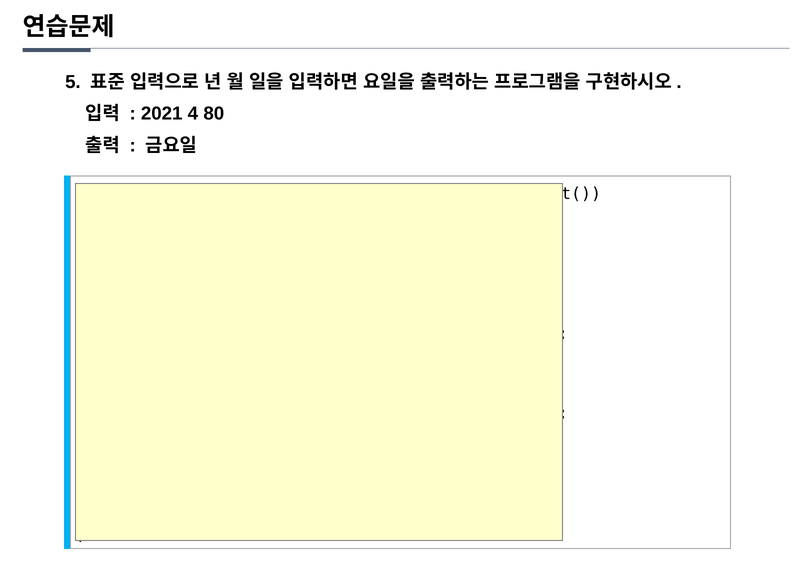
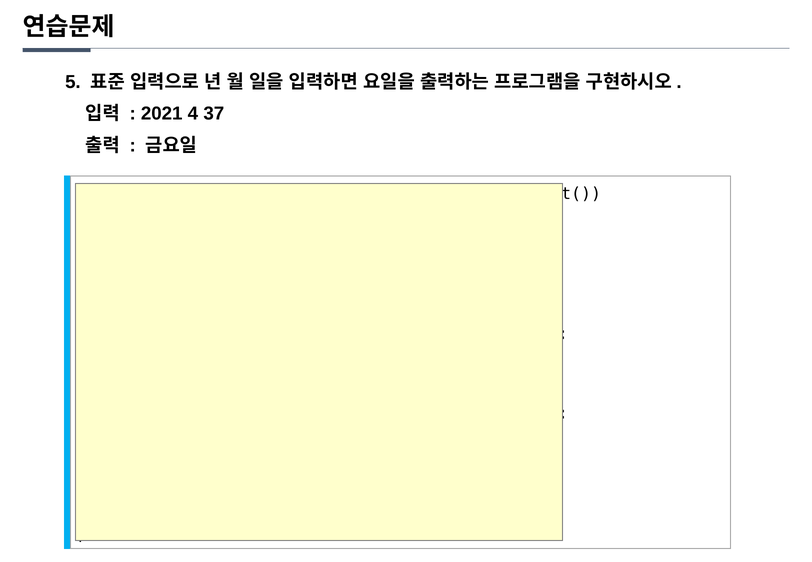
80: 80 -> 37
